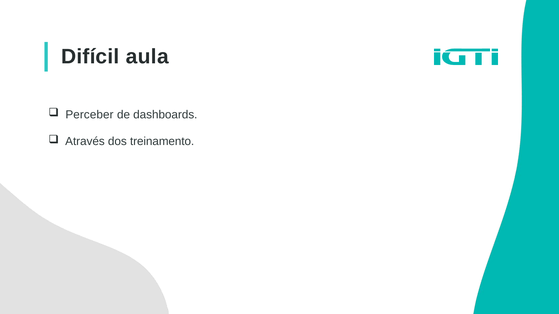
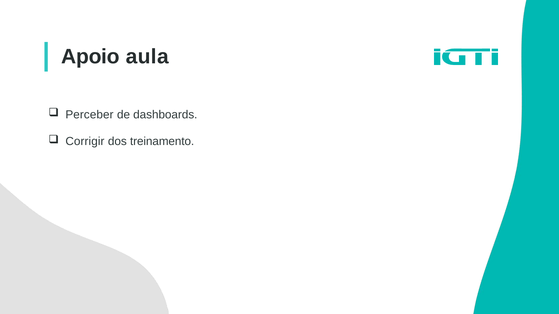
Difícil: Difícil -> Apoio
Através: Através -> Corrigir
